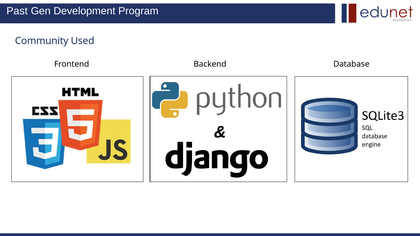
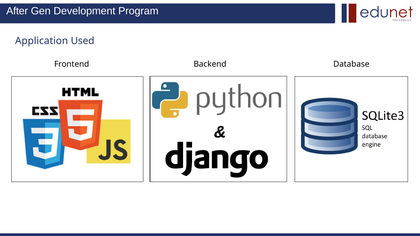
Past: Past -> After
Community: Community -> Application
